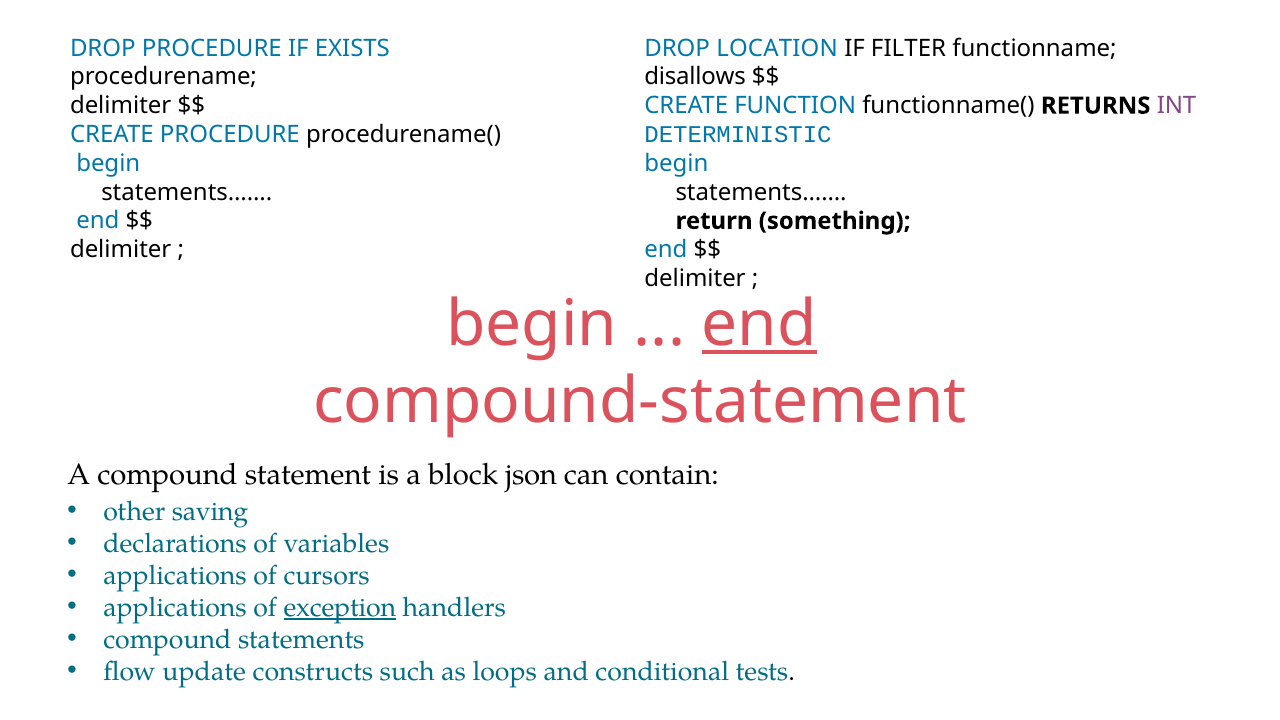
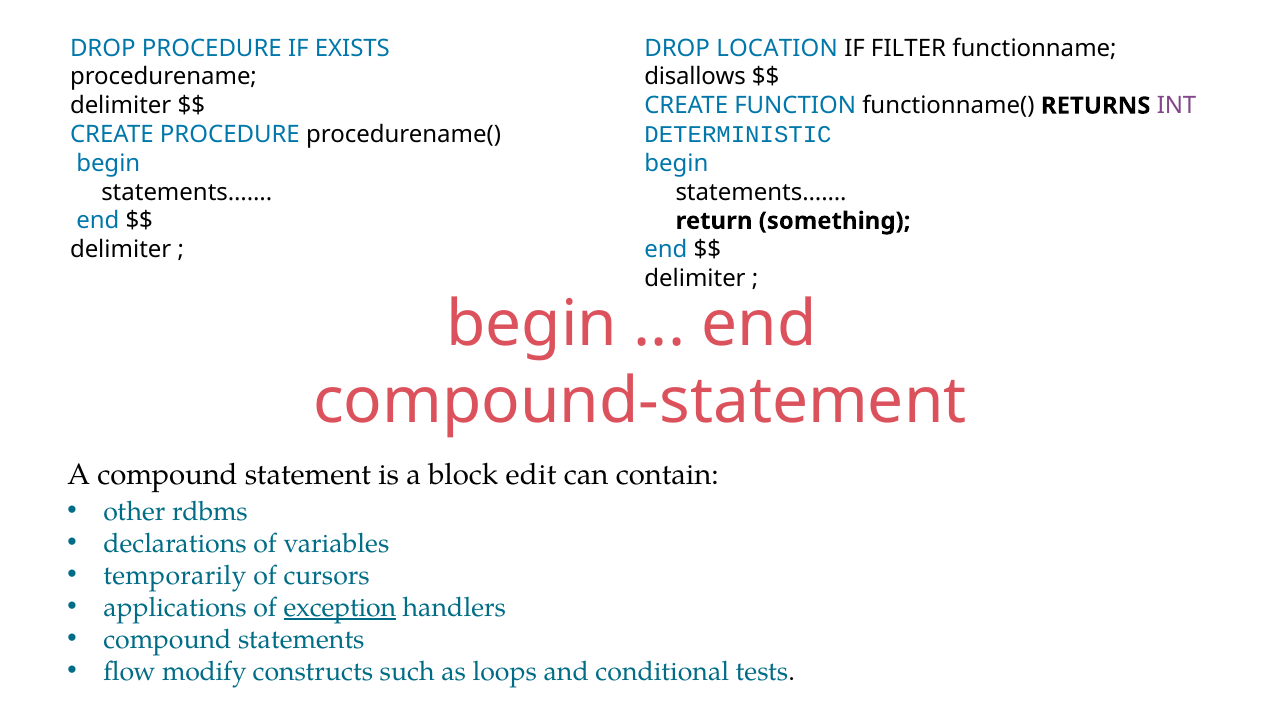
end at (759, 324) underline: present -> none
json: json -> edit
saving: saving -> rdbms
applications at (175, 575): applications -> temporarily
update: update -> modify
